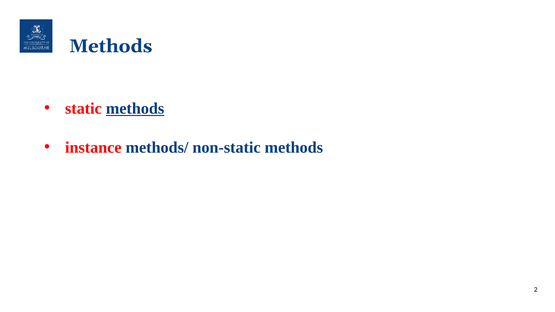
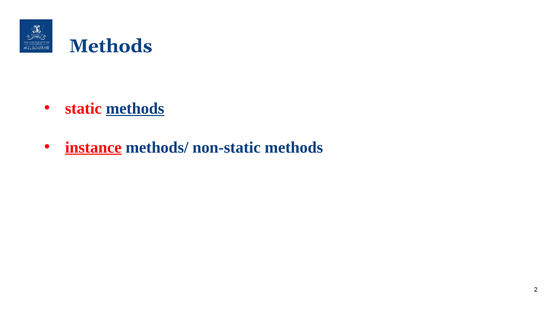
instance underline: none -> present
